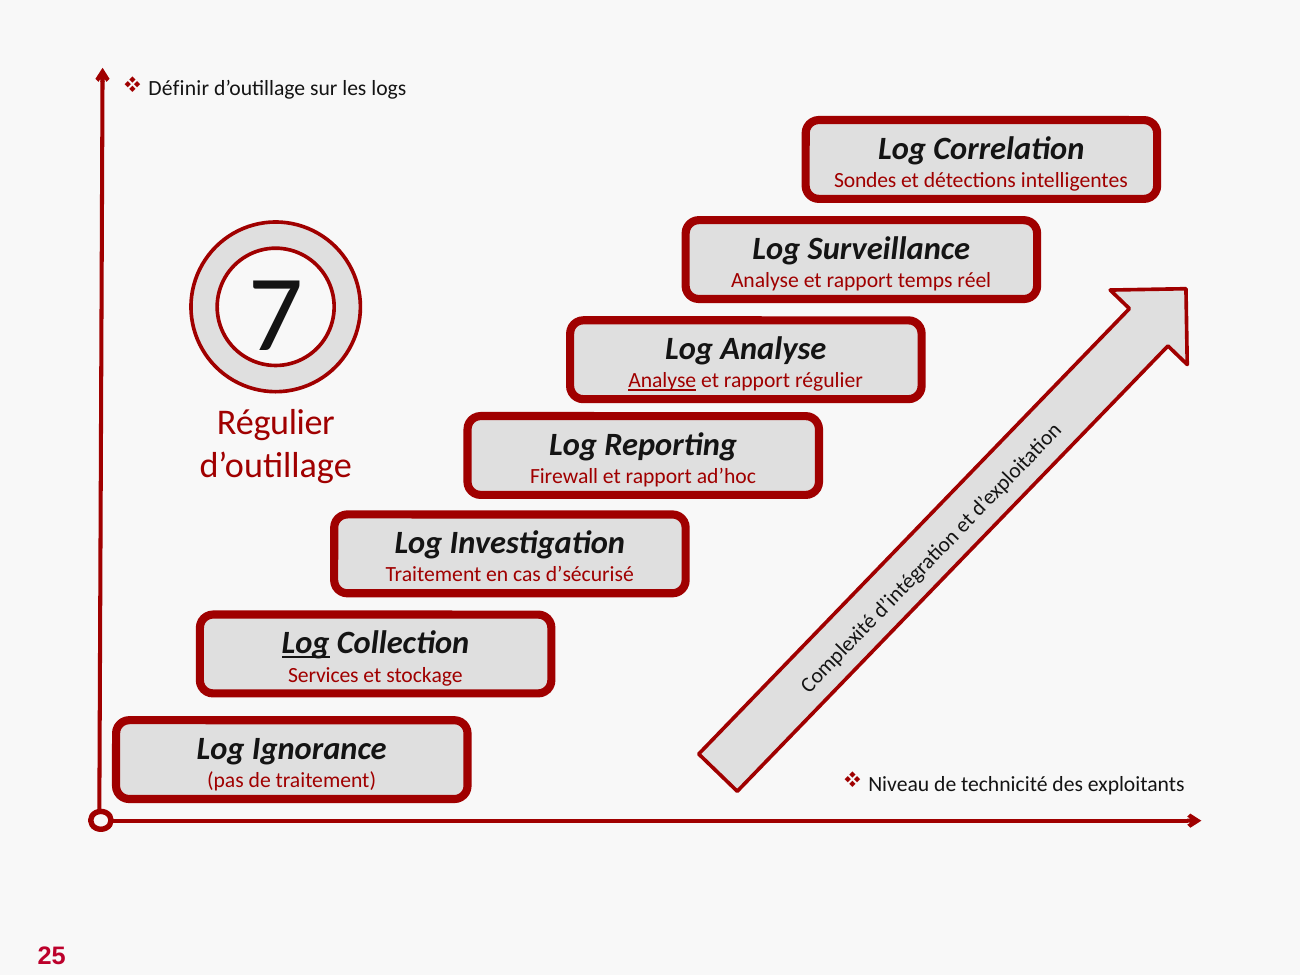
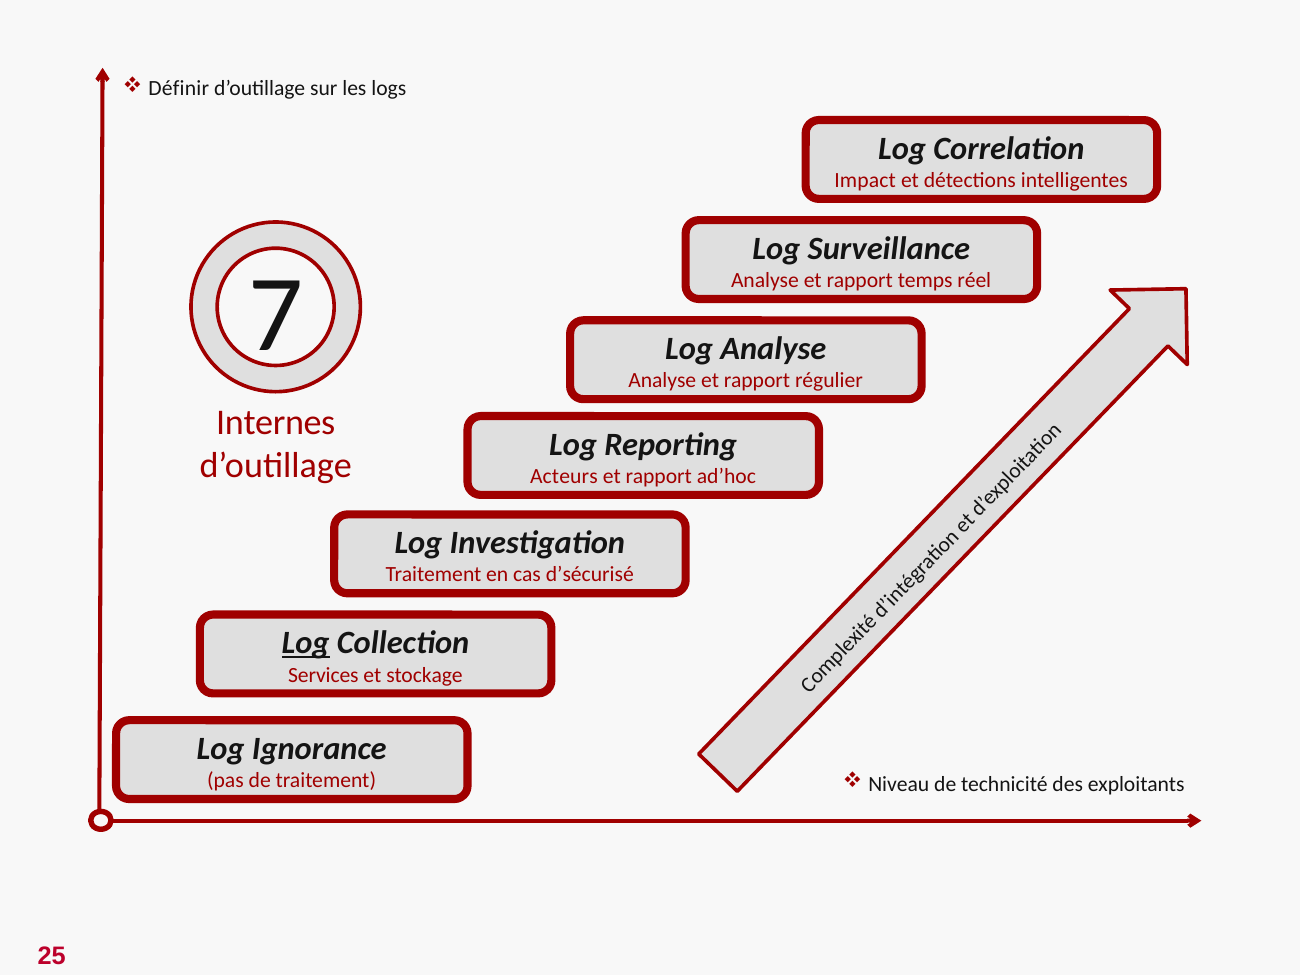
Sondes: Sondes -> Impact
Analyse at (662, 381) underline: present -> none
Régulier at (276, 422): Régulier -> Internes
Firewall: Firewall -> Acteurs
